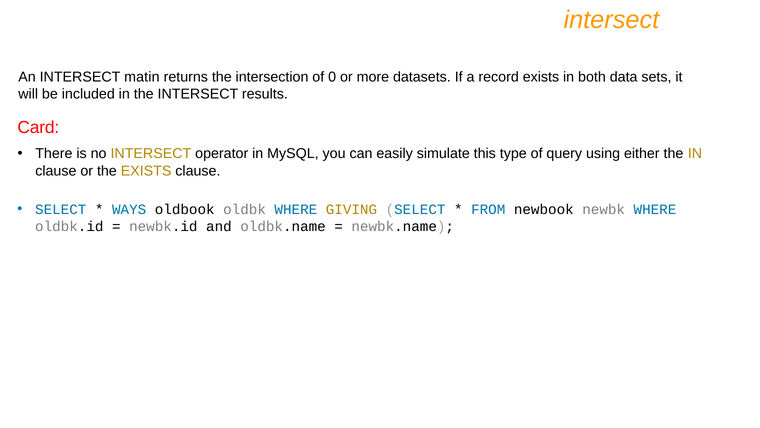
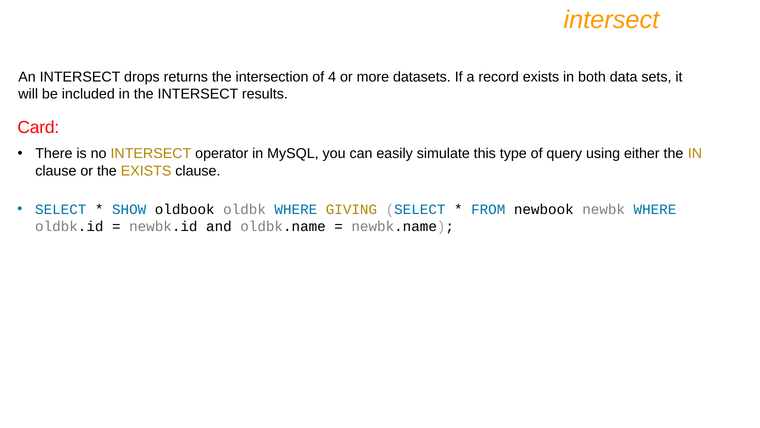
matin: matin -> drops
0: 0 -> 4
WAYS: WAYS -> SHOW
